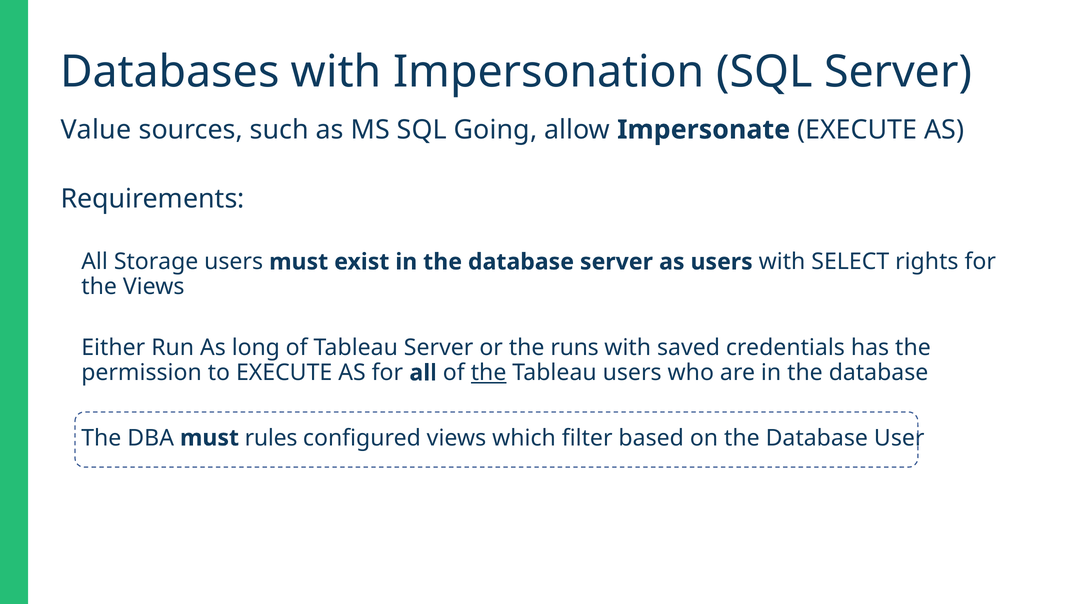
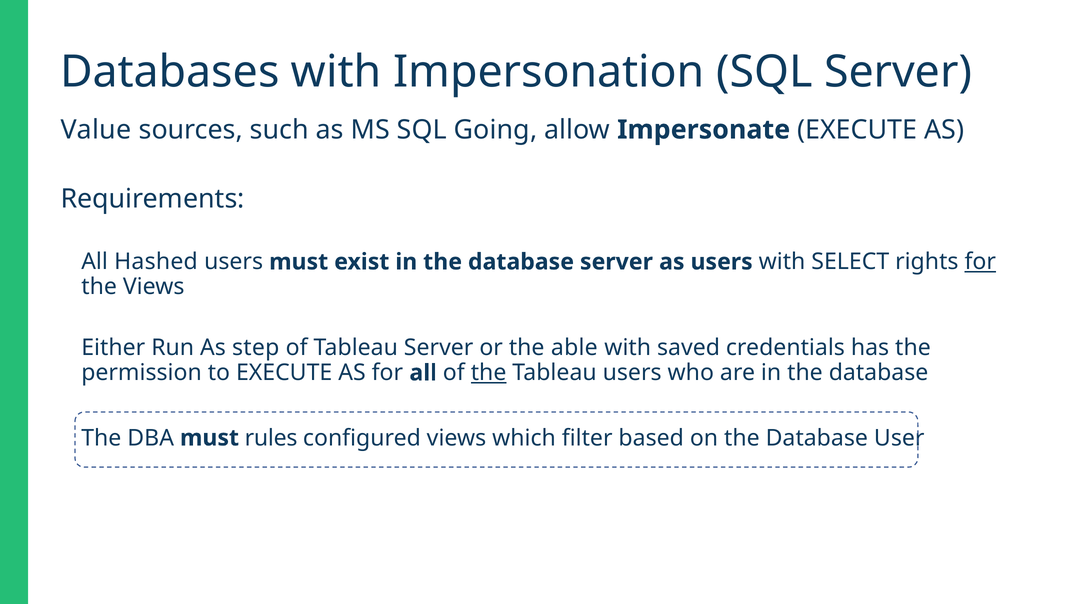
Storage: Storage -> Hashed
for at (980, 262) underline: none -> present
long: long -> step
runs: runs -> able
